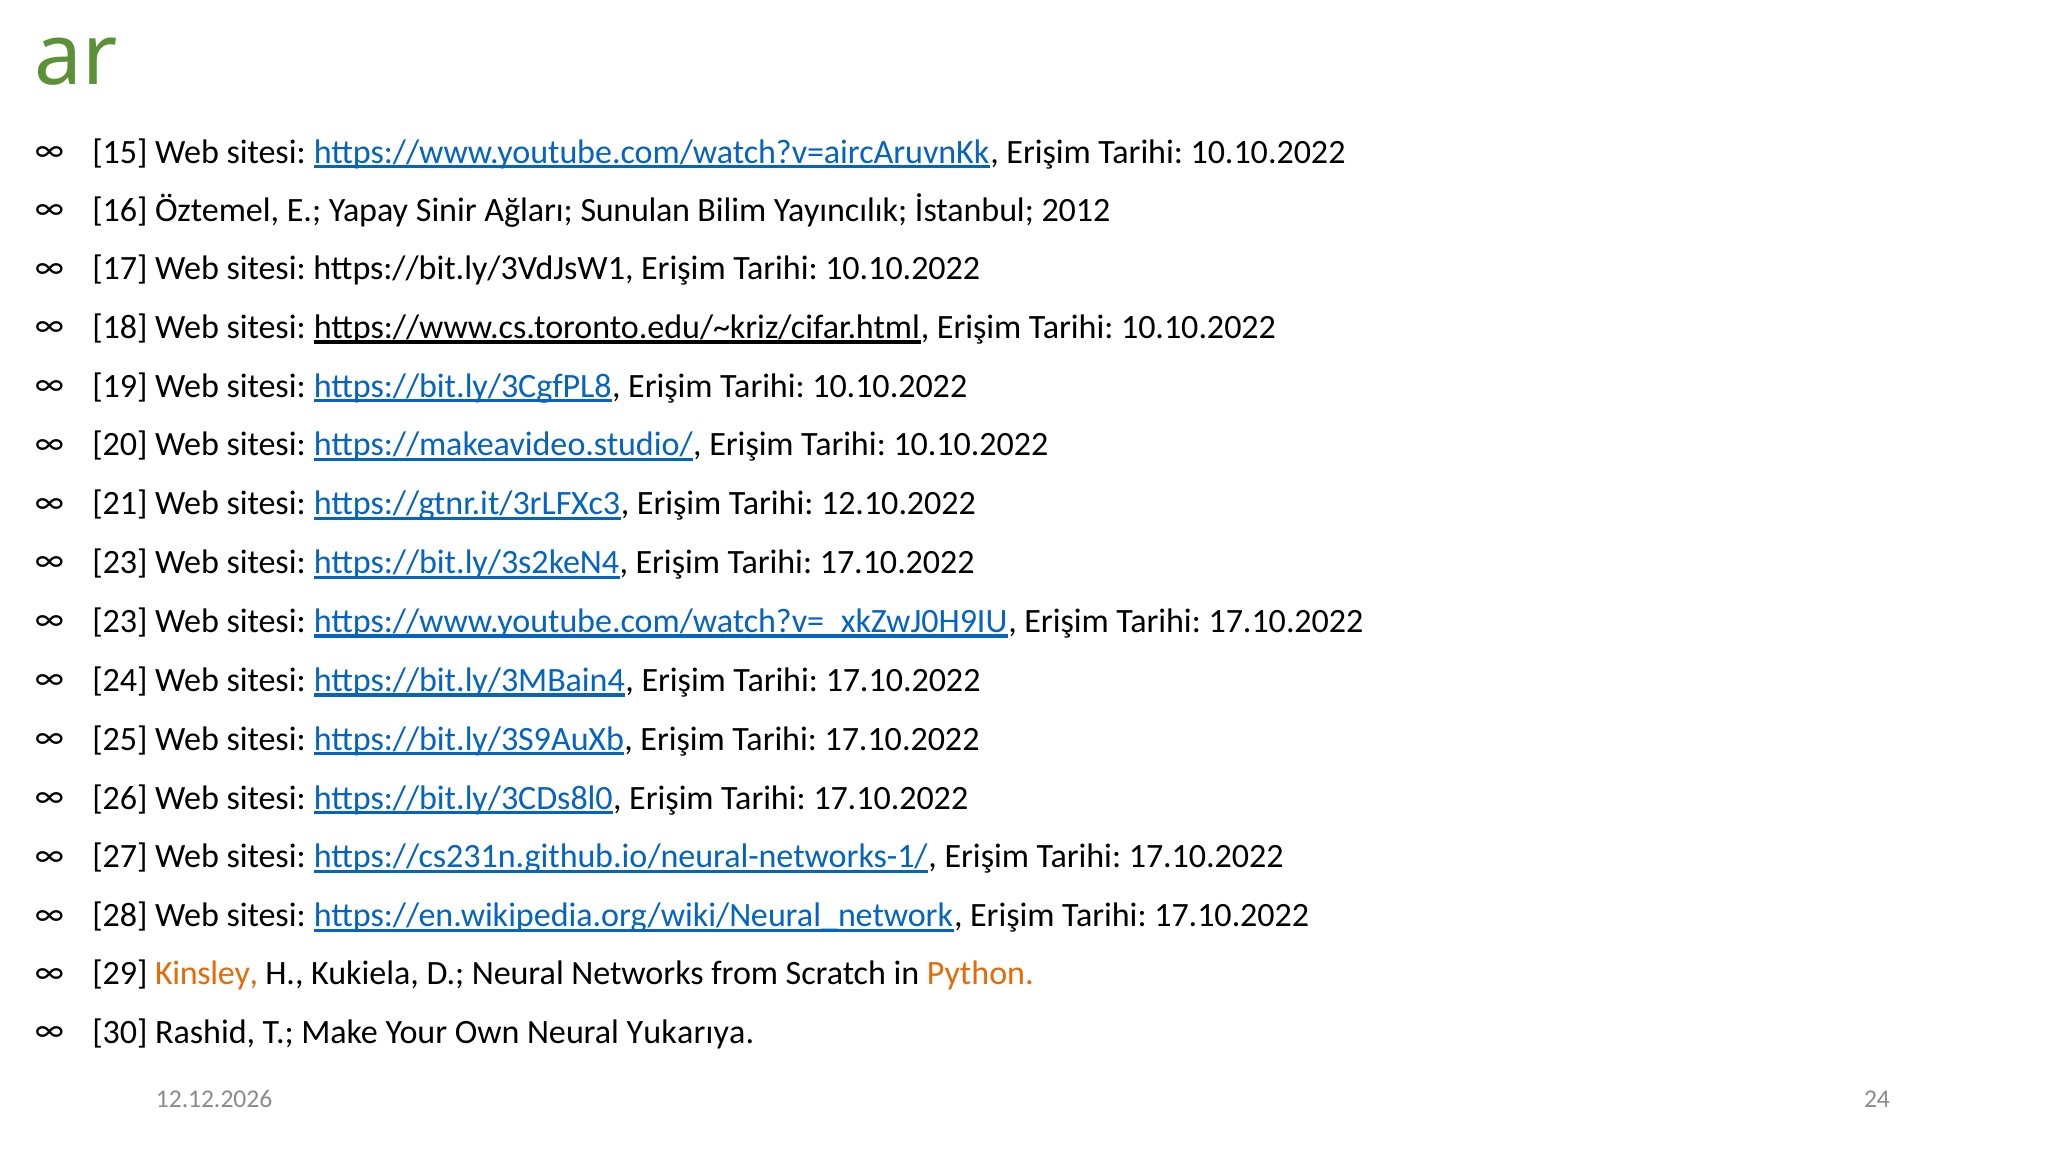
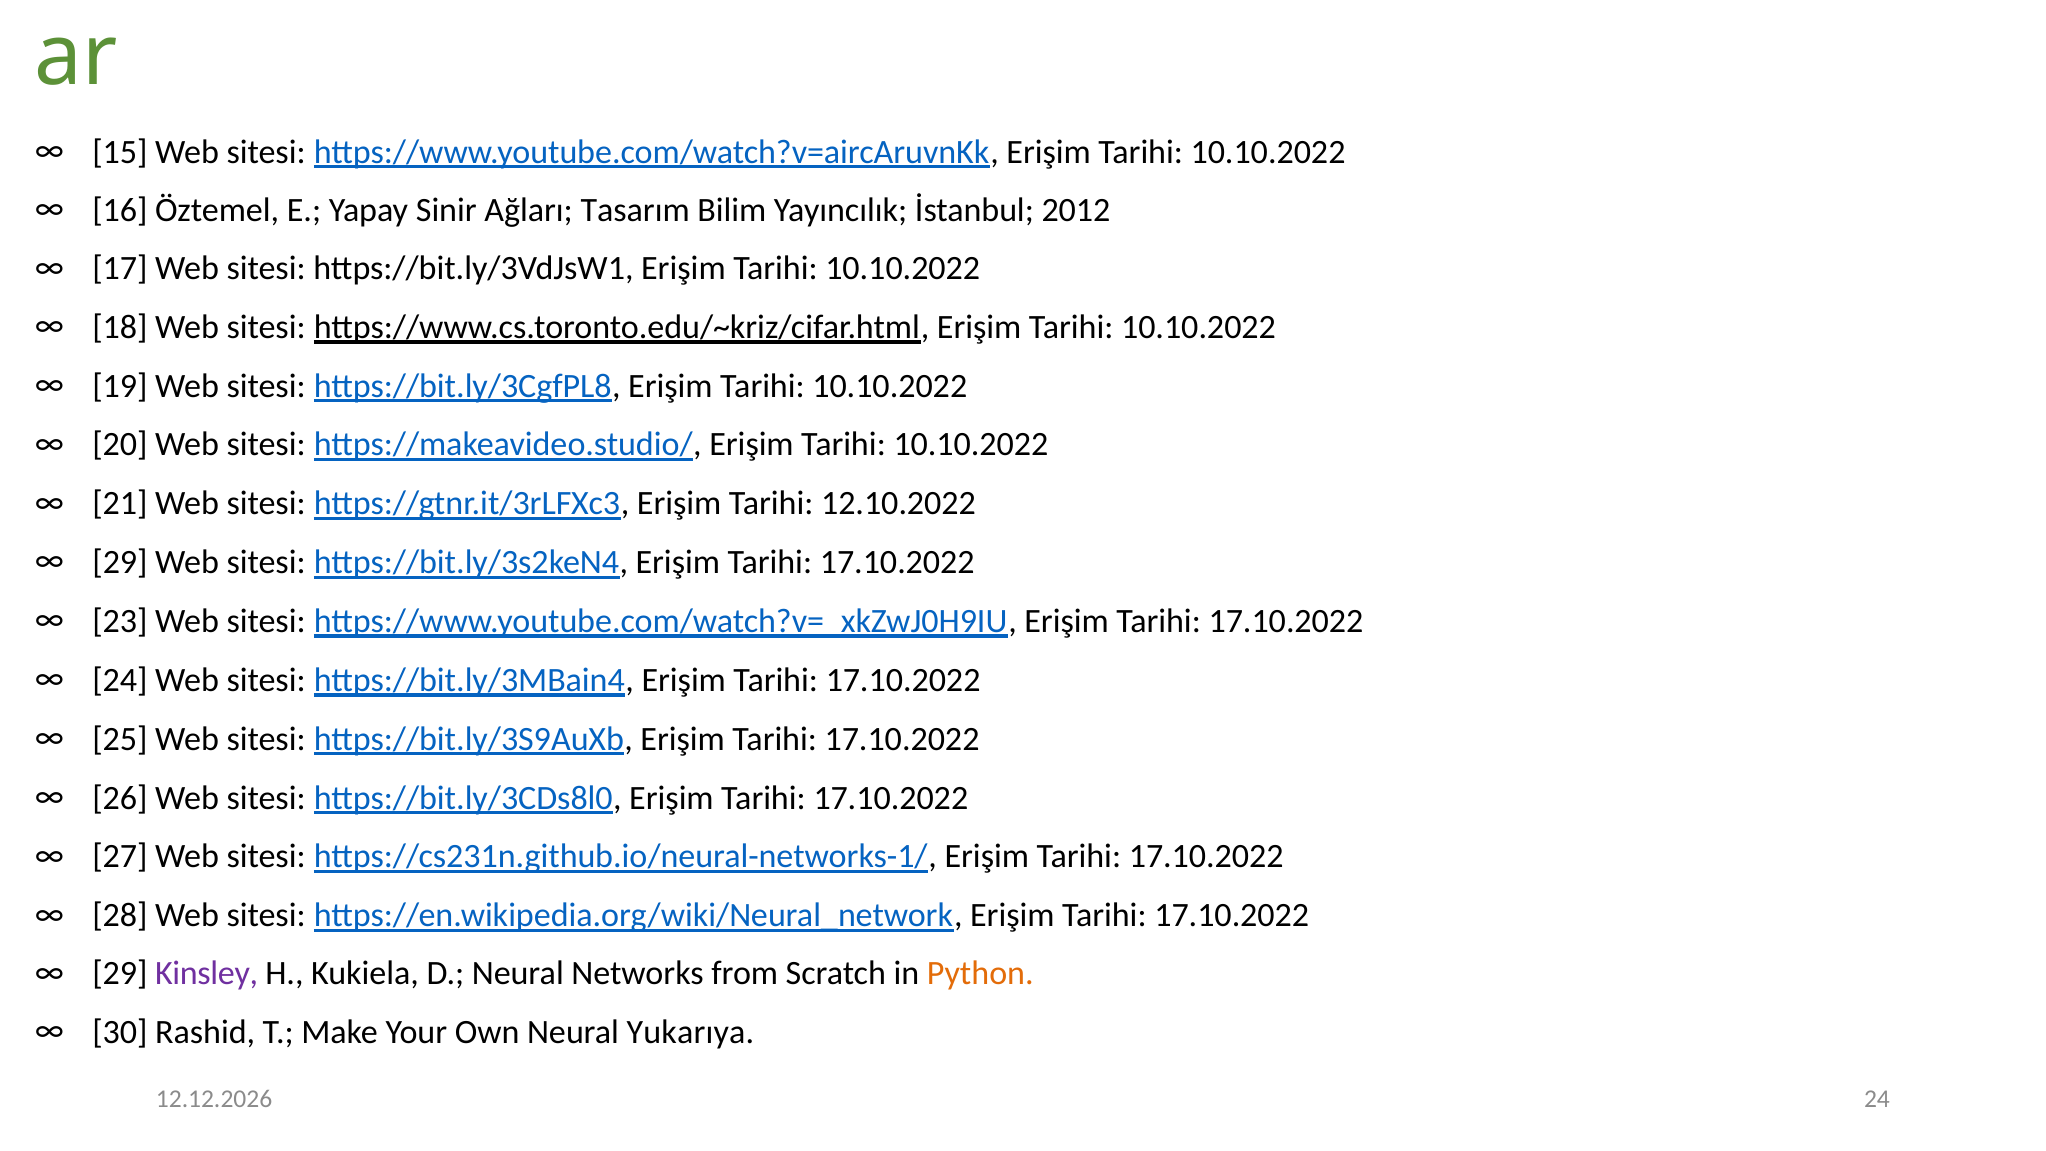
Sunulan: Sunulan -> Tasarım
23 at (120, 562): 23 -> 29
Kinsley colour: orange -> purple
